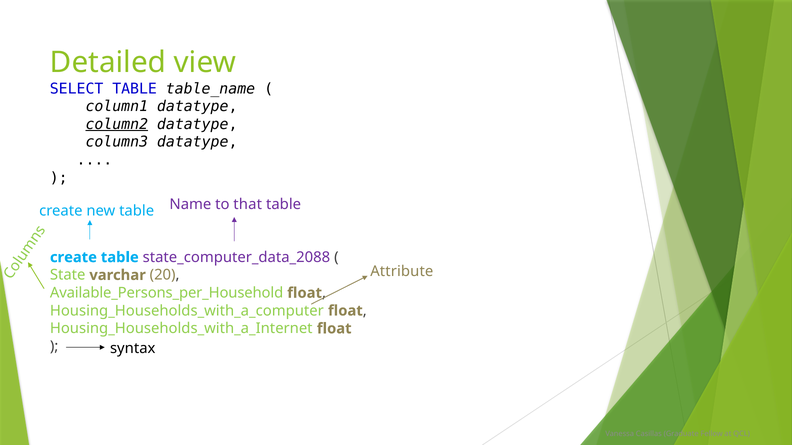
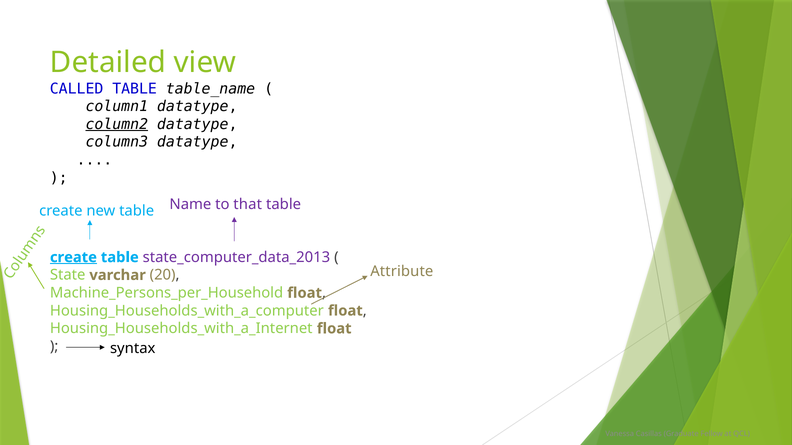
SELECT: SELECT -> CALLED
create at (73, 258) underline: none -> present
state_computer_data_2088: state_computer_data_2088 -> state_computer_data_2013
Available_Persons_per_Household: Available_Persons_per_Household -> Machine_Persons_per_Household
